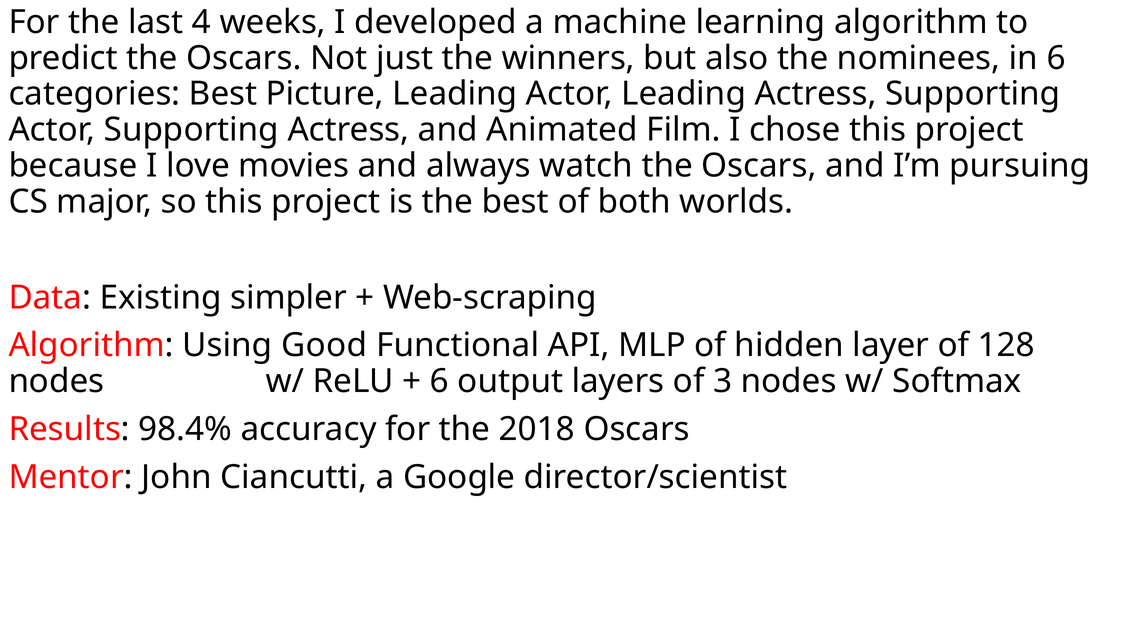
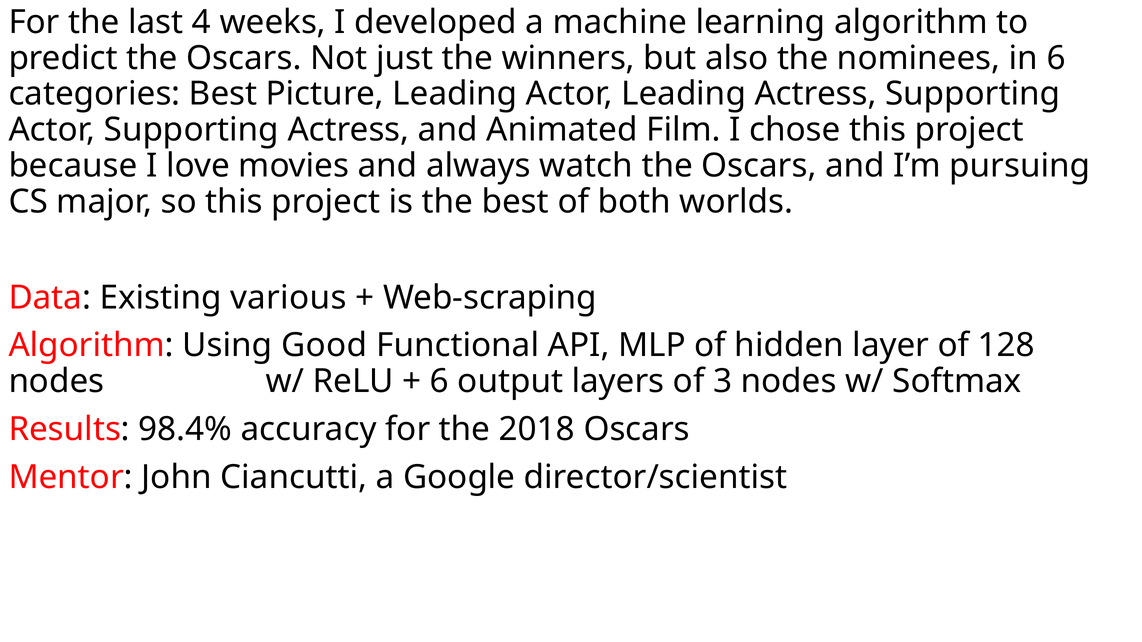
simpler: simpler -> various
